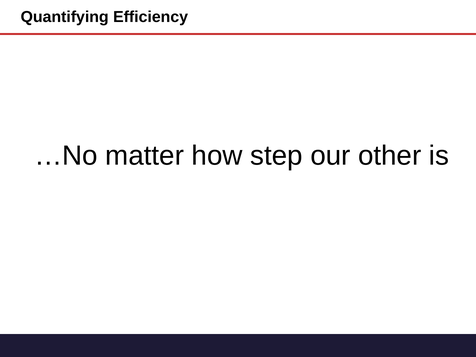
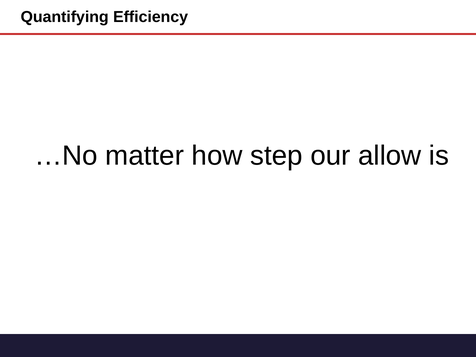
other: other -> allow
